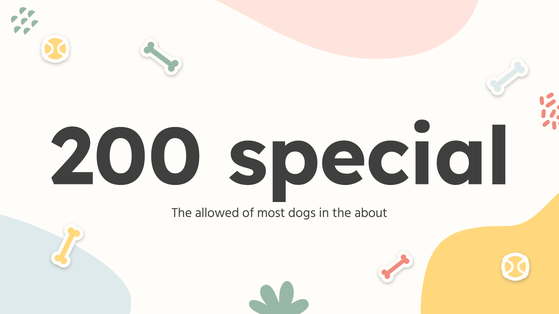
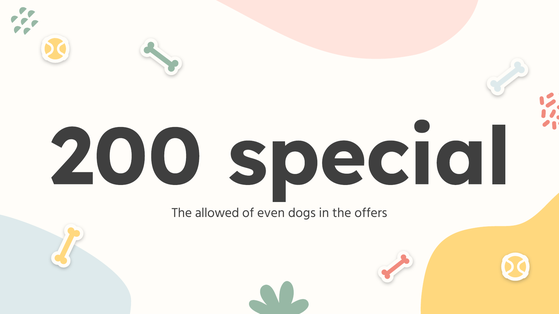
most: most -> even
about: about -> offers
